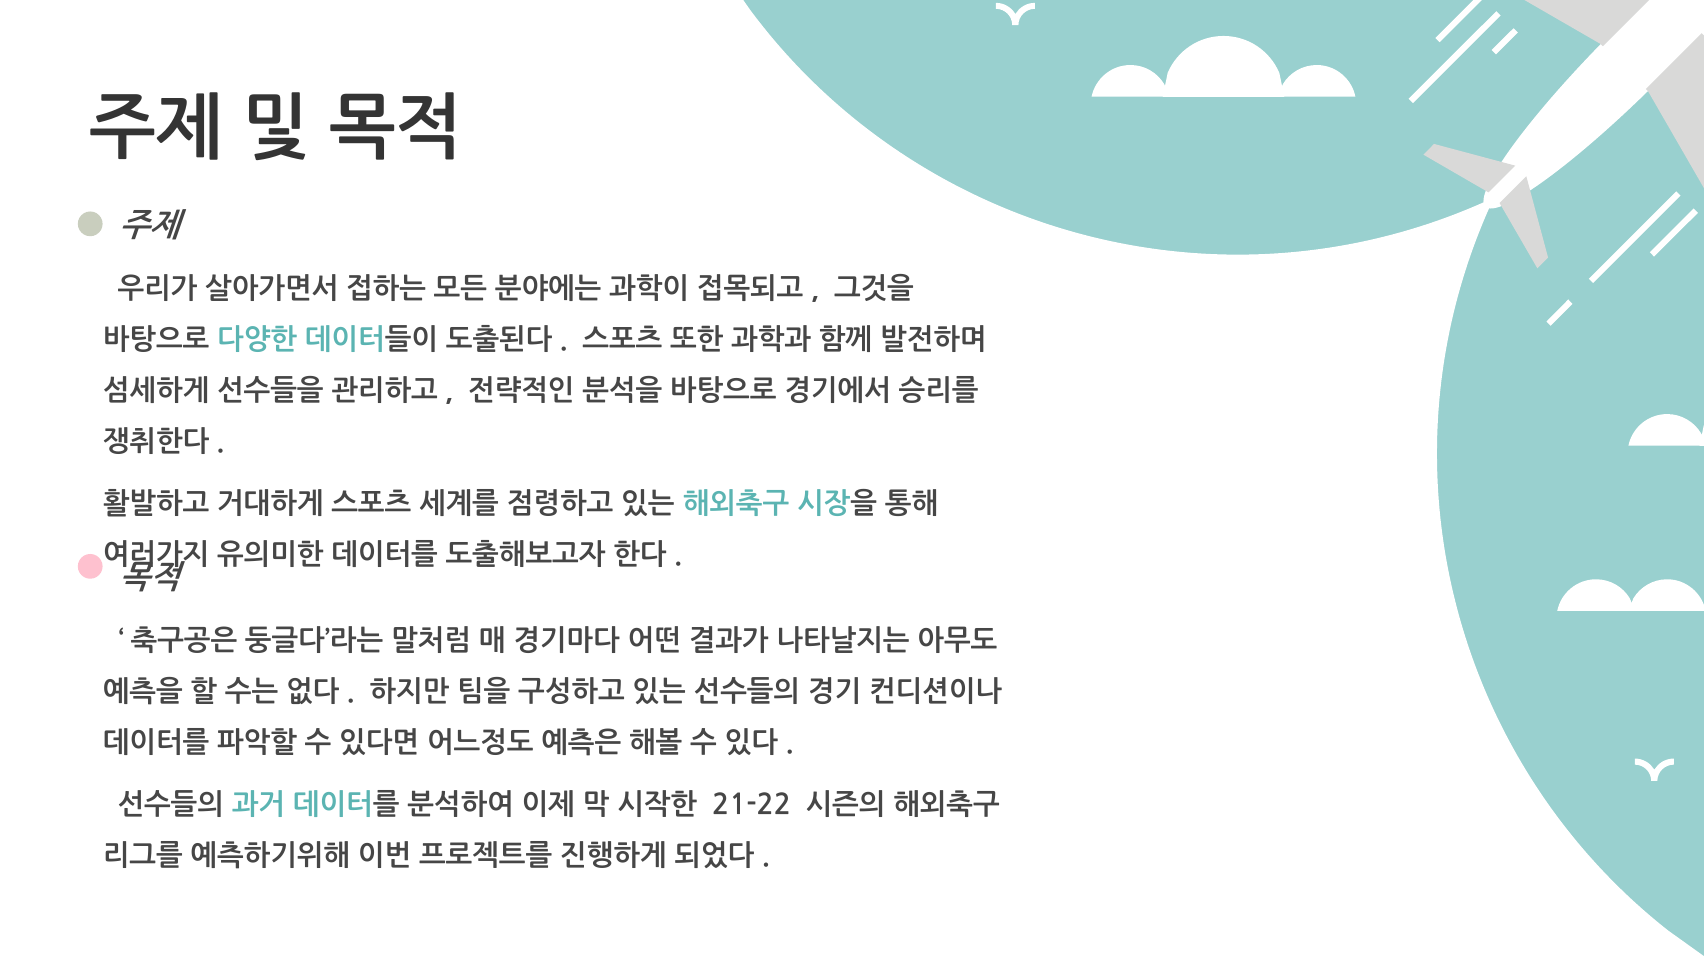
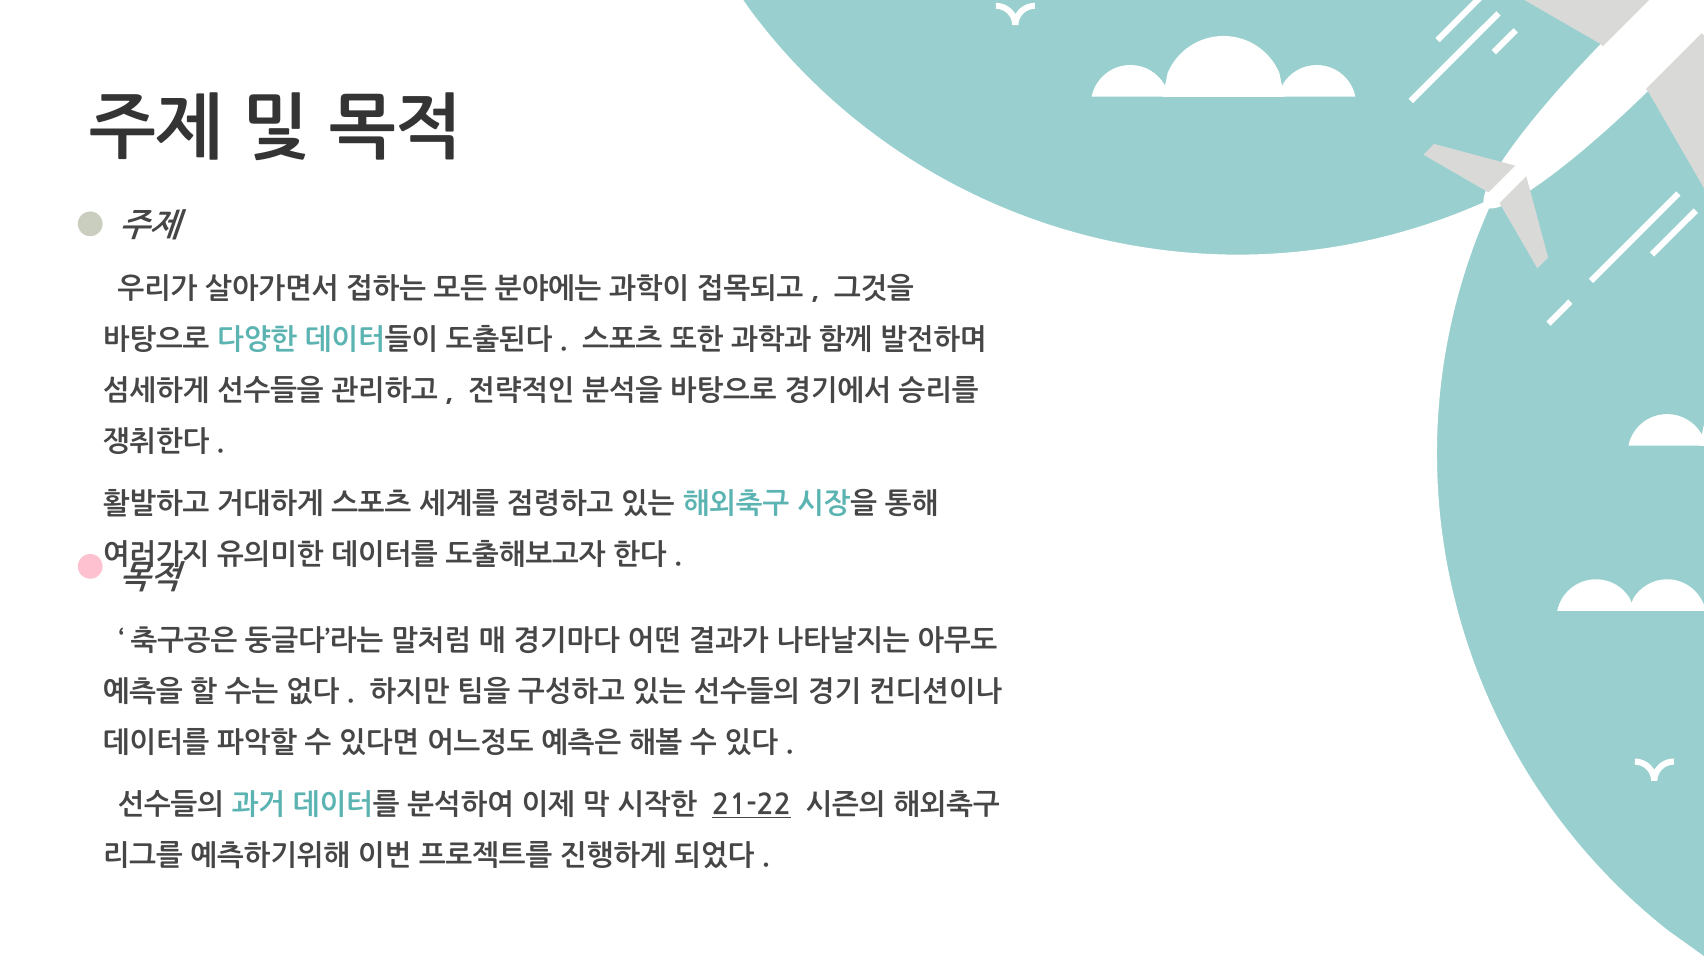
21-22 underline: none -> present
